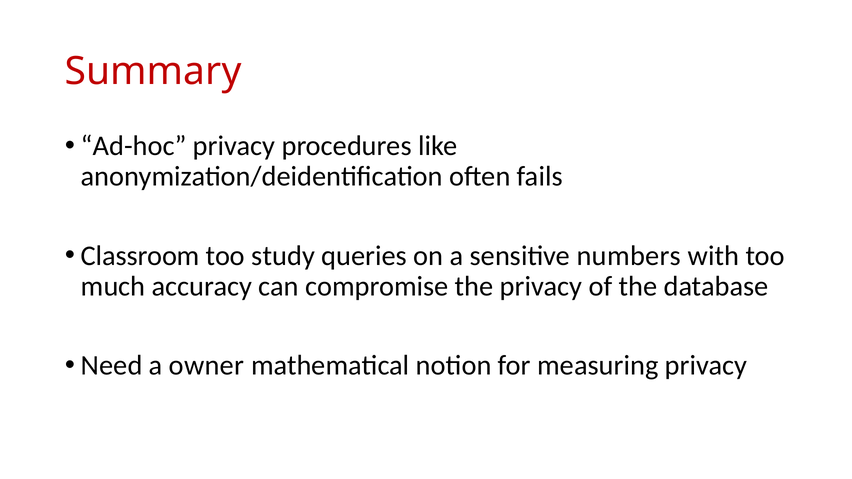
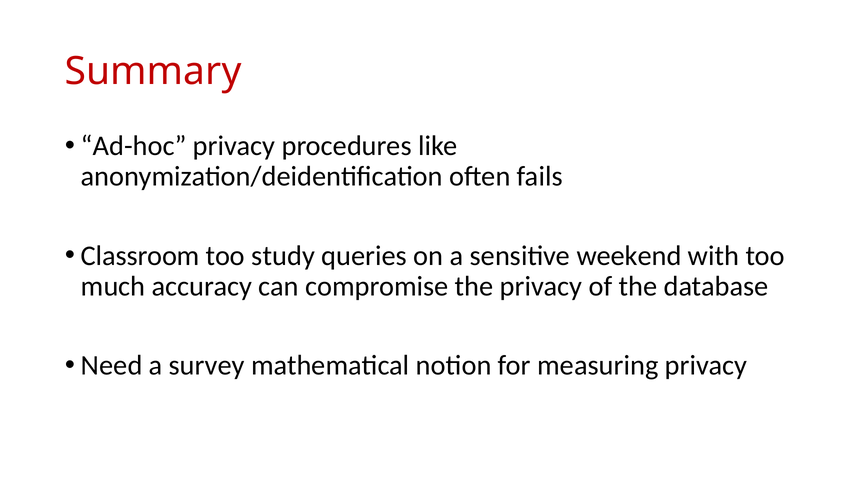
numbers: numbers -> weekend
owner: owner -> survey
